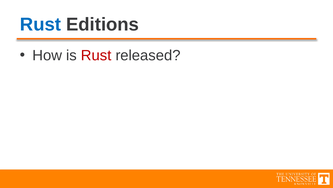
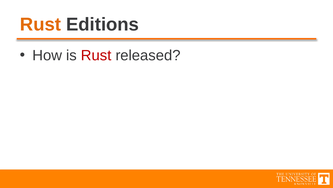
Rust at (41, 24) colour: blue -> orange
